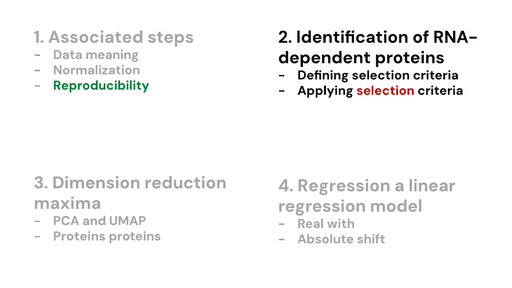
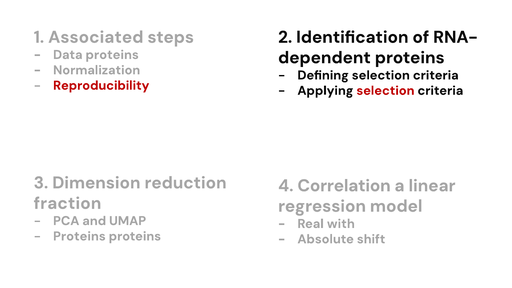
Data meaning: meaning -> proteins
Reproducibility colour: green -> red
4 Regression: Regression -> Correlation
maxima: maxima -> fraction
